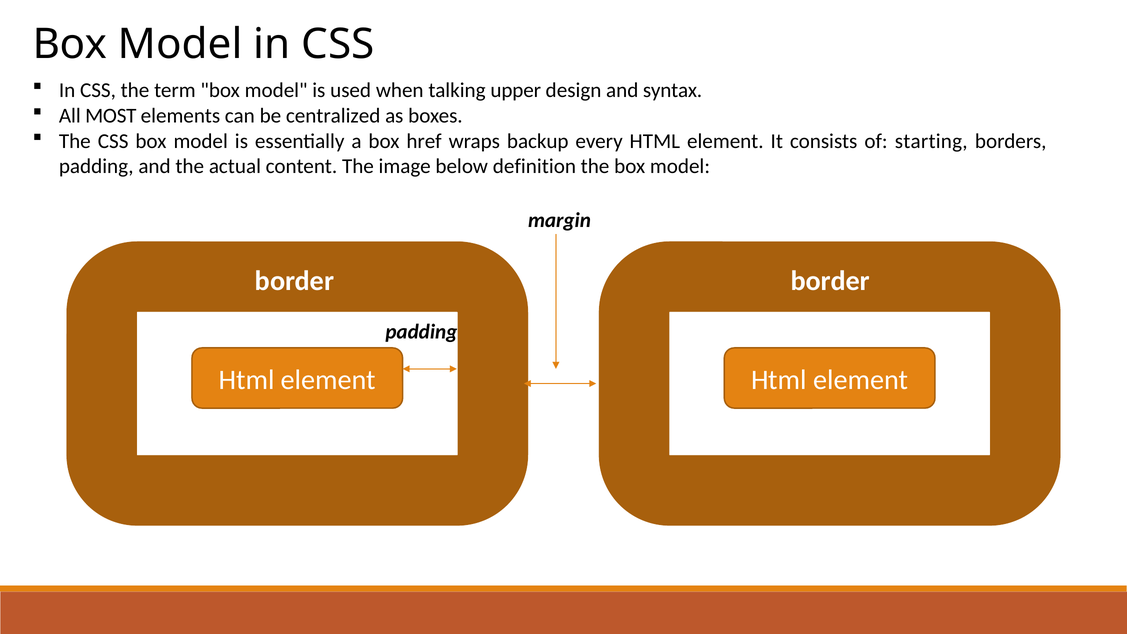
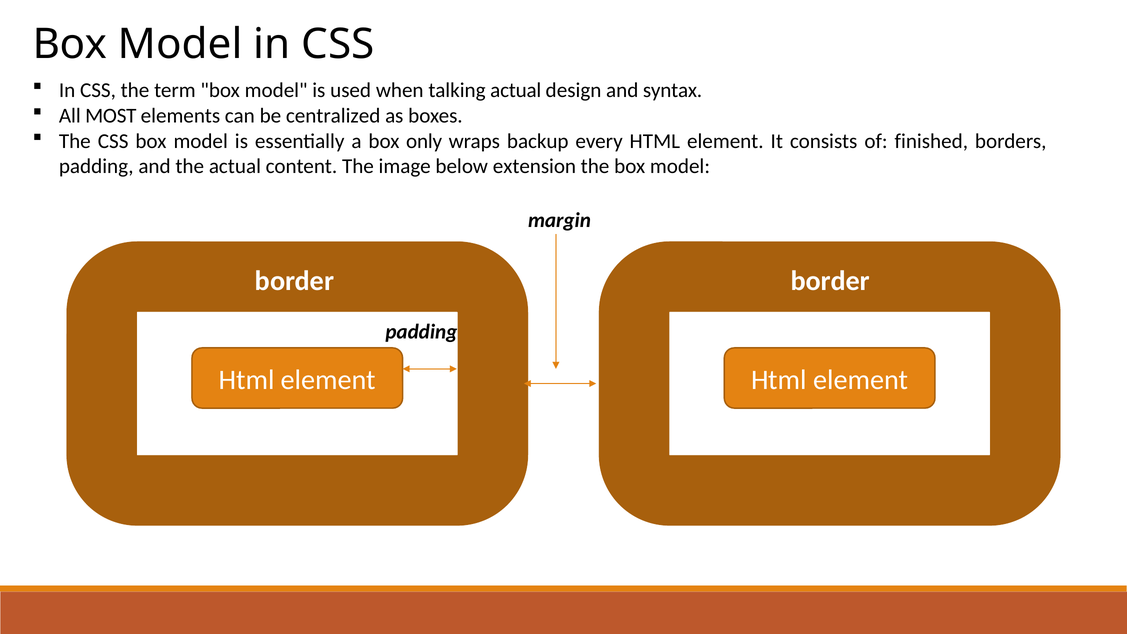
talking upper: upper -> actual
href: href -> only
starting: starting -> finished
definition: definition -> extension
